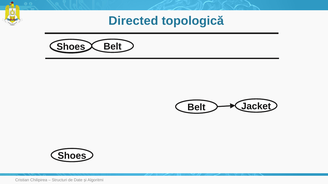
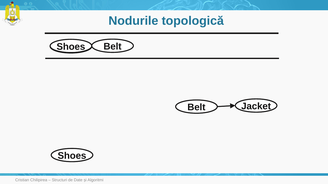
Directed: Directed -> Nodurile
